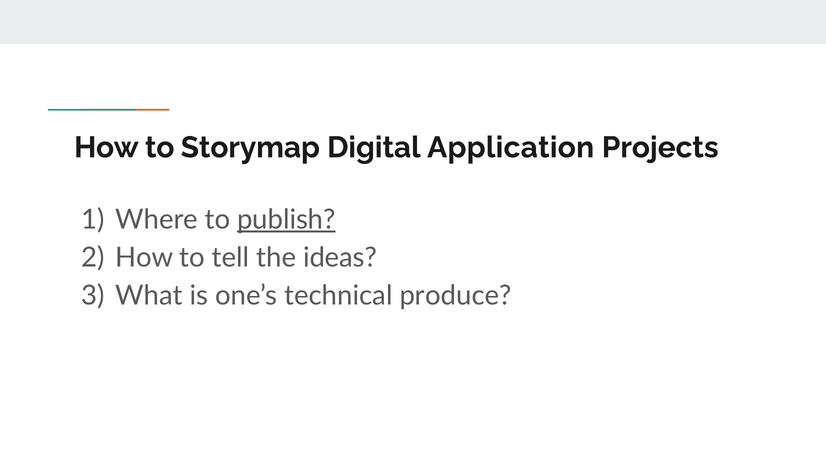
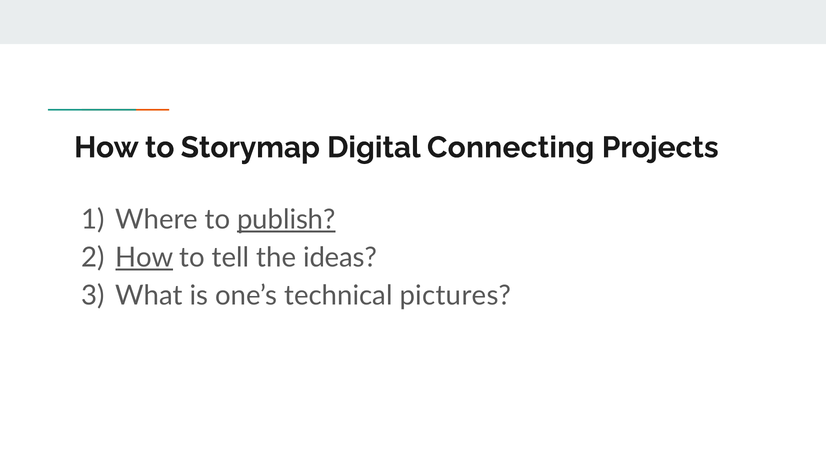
Application: Application -> Connecting
How at (144, 257) underline: none -> present
produce: produce -> pictures
